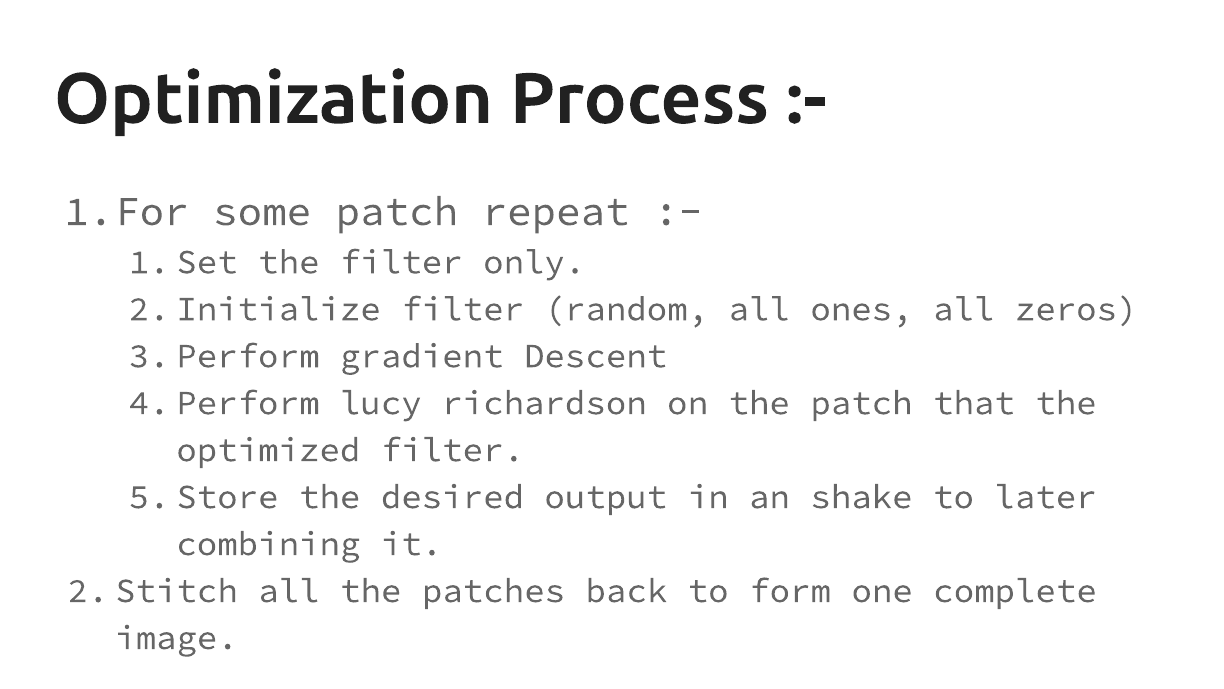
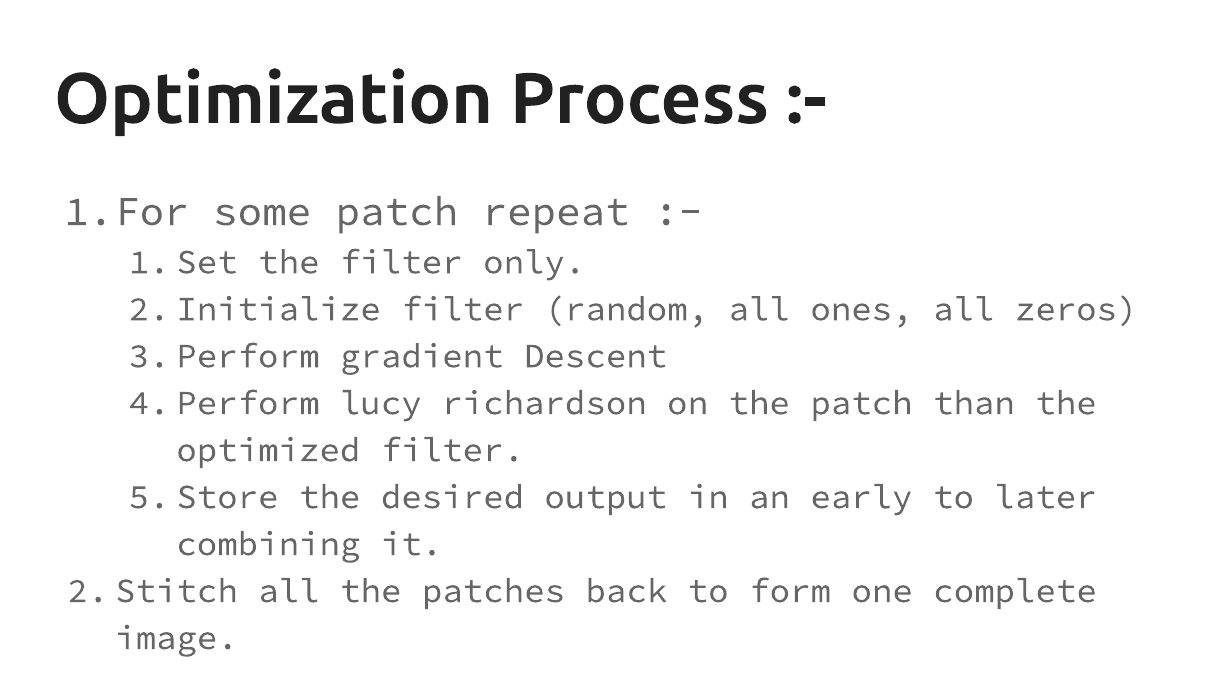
that: that -> than
shake: shake -> early
